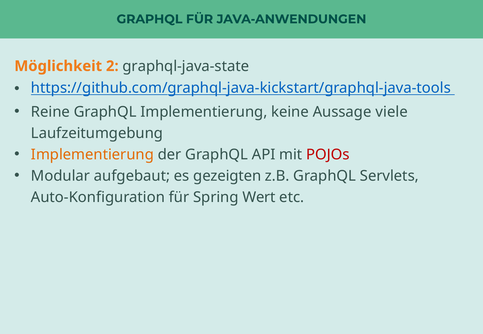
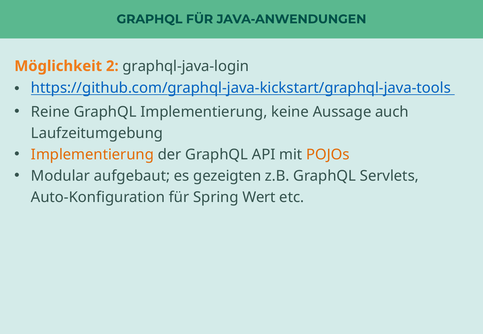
graphql-java-state: graphql-java-state -> graphql-java-login
viele: viele -> auch
POJOs colour: red -> orange
